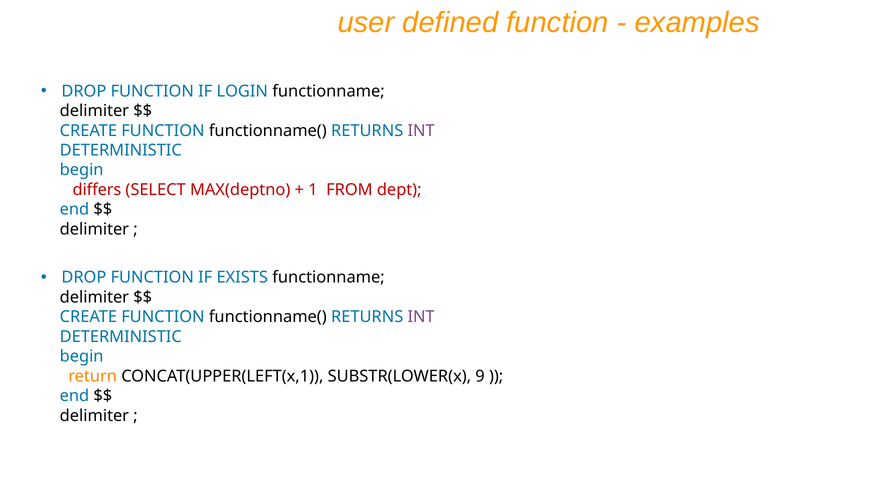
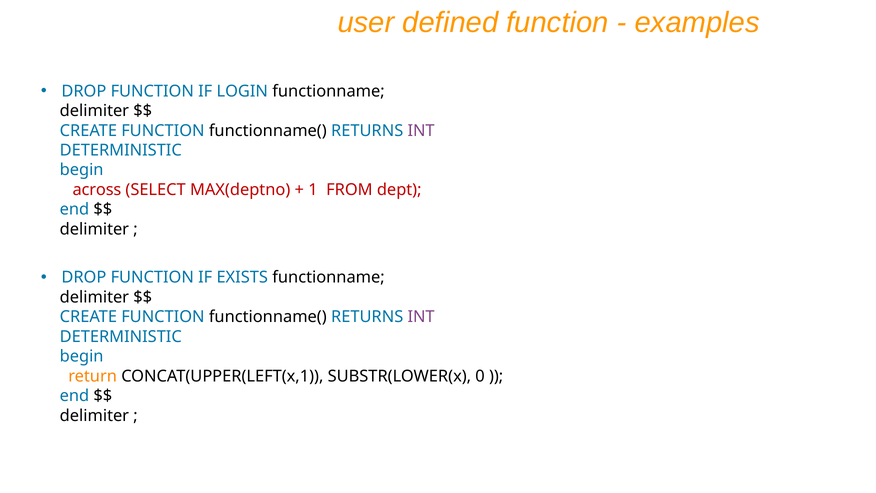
differs: differs -> across
9: 9 -> 0
